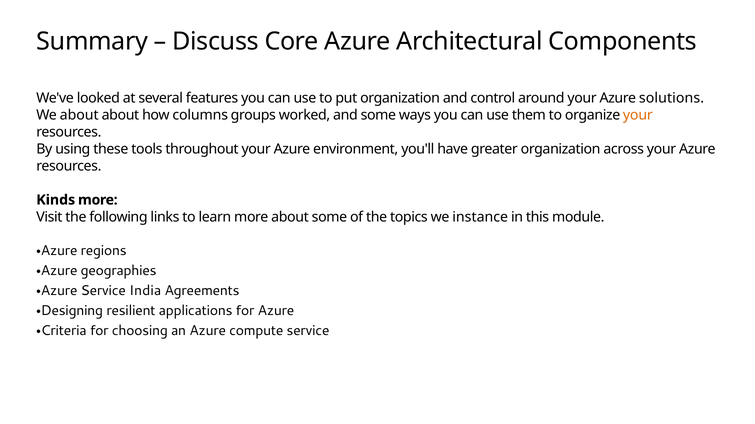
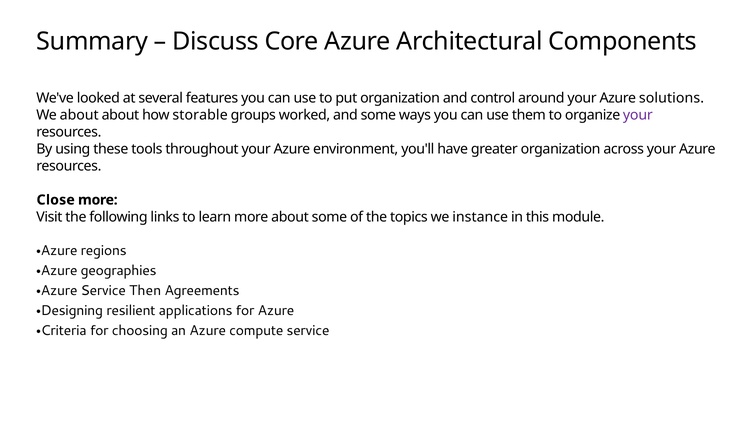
columns: columns -> storable
your at (638, 115) colour: orange -> purple
Kinds: Kinds -> Close
India: India -> Then
